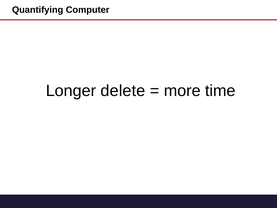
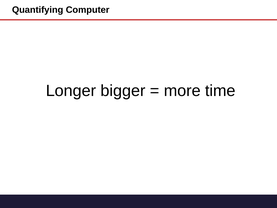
delete: delete -> bigger
